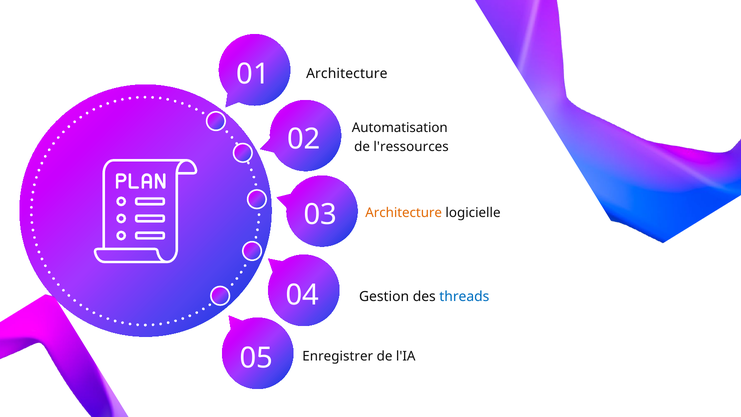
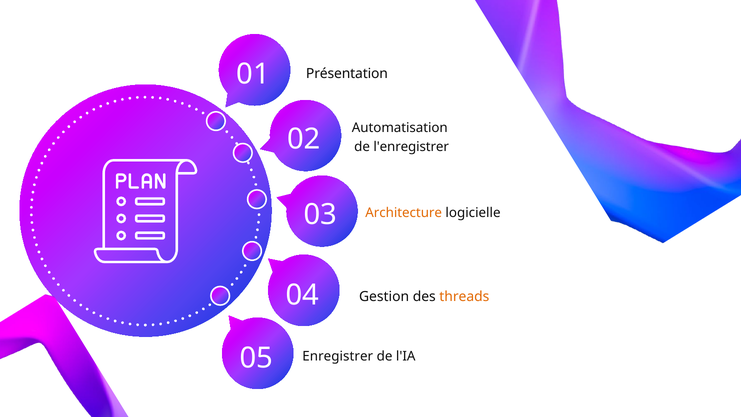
01 Architecture: Architecture -> Présentation
l'ressources: l'ressources -> l'enregistrer
threads colour: blue -> orange
